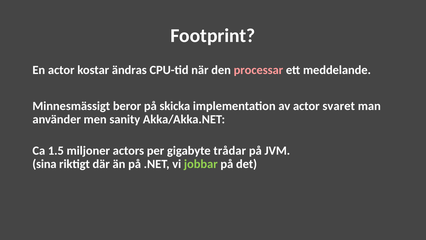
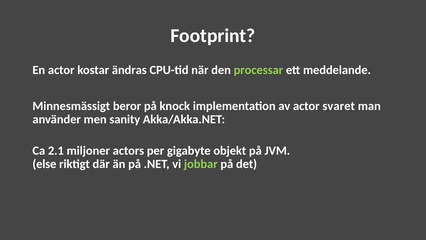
processar colour: pink -> light green
skicka: skicka -> knock
1.5: 1.5 -> 2.1
trådar: trådar -> objekt
sina: sina -> else
